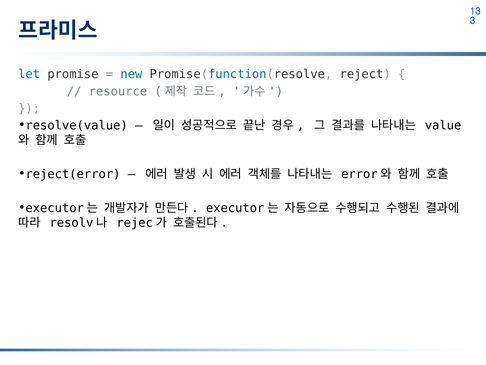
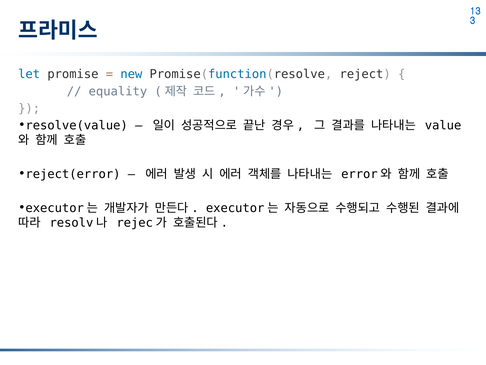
resource: resource -> equality
